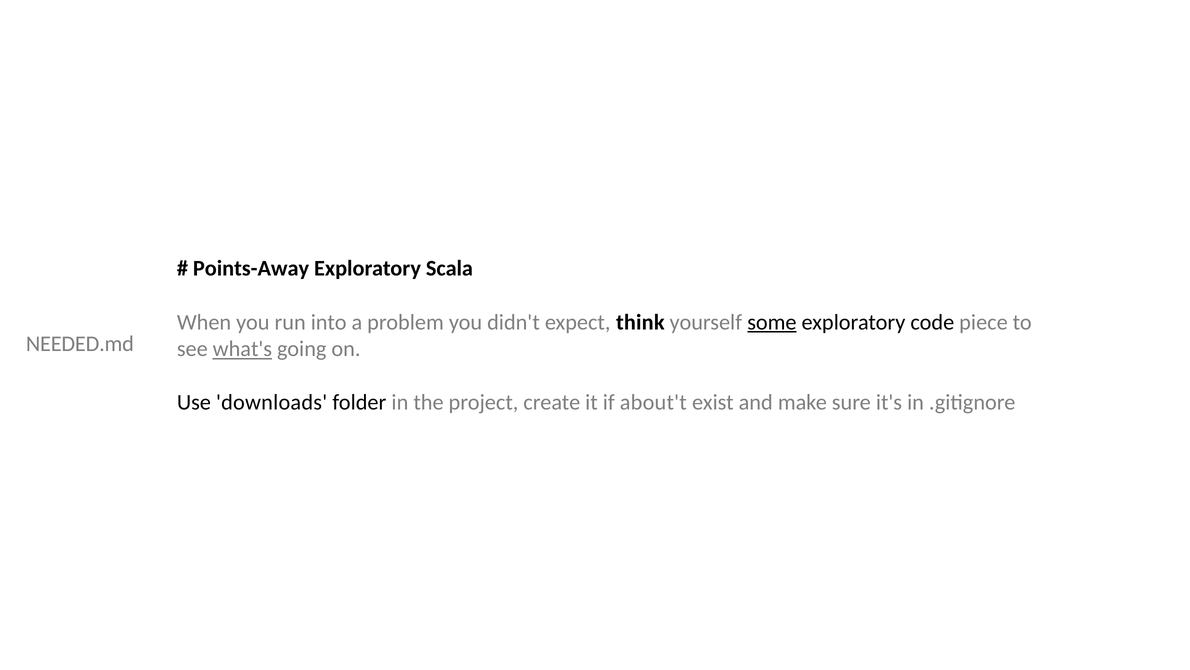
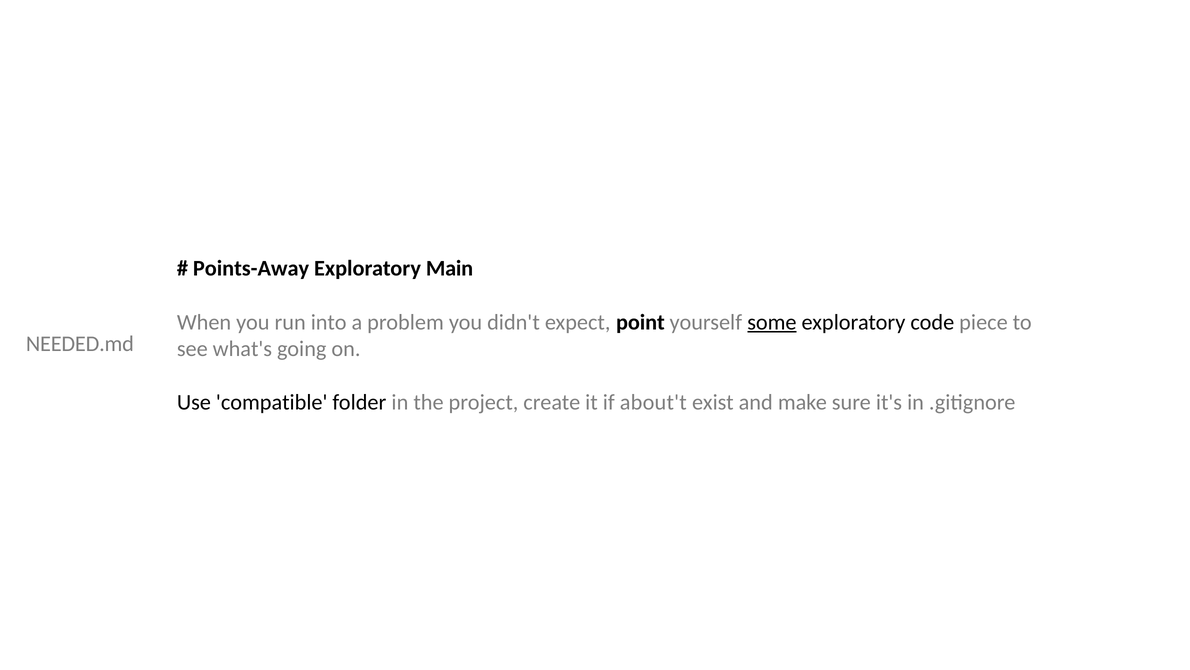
Scala: Scala -> Main
think: think -> point
what's underline: present -> none
downloads: downloads -> compatible
